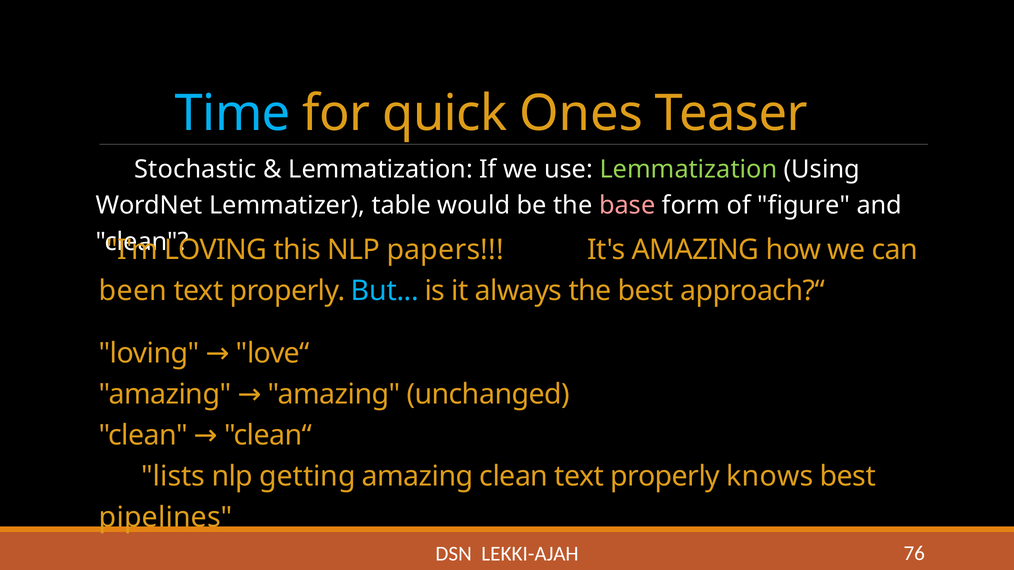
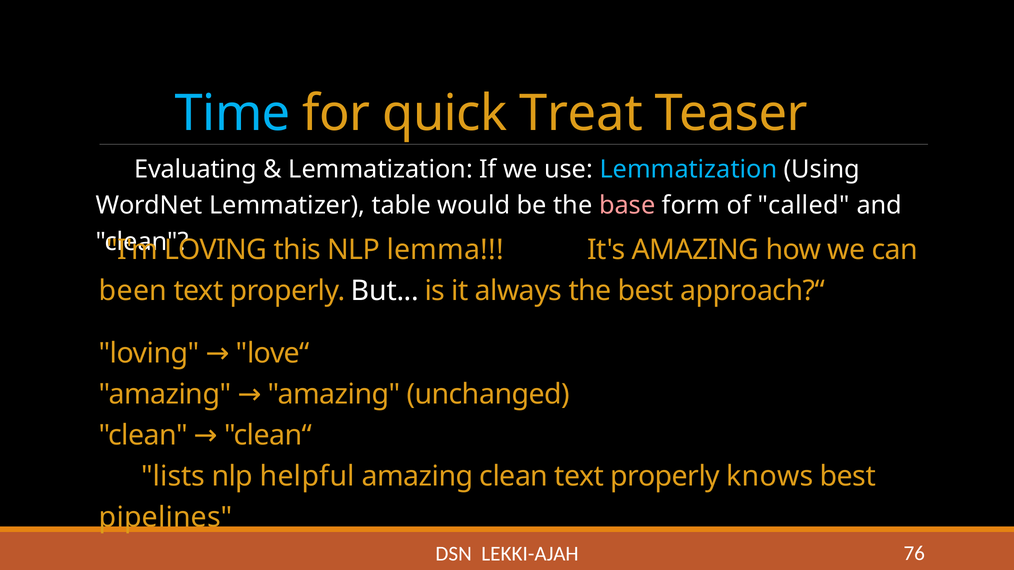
Ones: Ones -> Treat
Stochastic: Stochastic -> Evaluating
Lemmatization at (688, 169) colour: light green -> light blue
figure: figure -> called
papers: papers -> lemma
But colour: light blue -> white
getting: getting -> helpful
